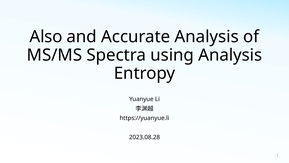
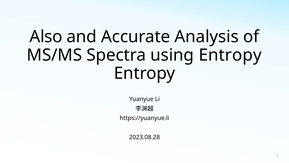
using Analysis: Analysis -> Entropy
